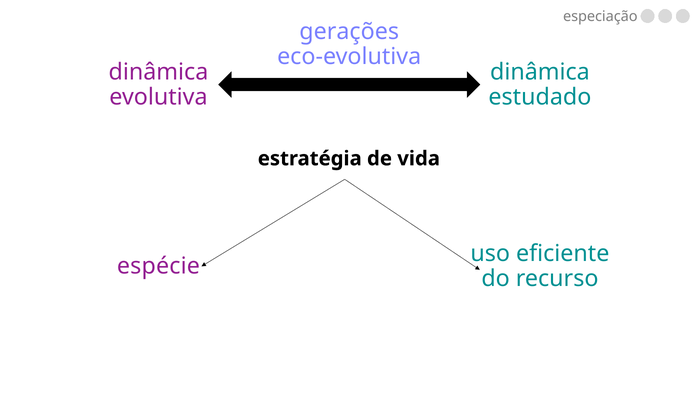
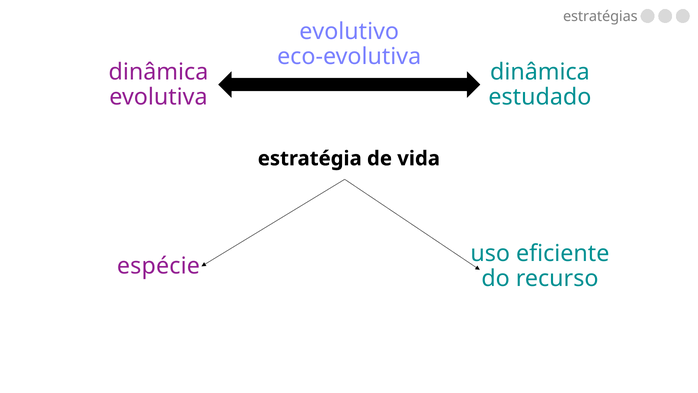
especiação: especiação -> estratégias
gerações: gerações -> evolutivo
